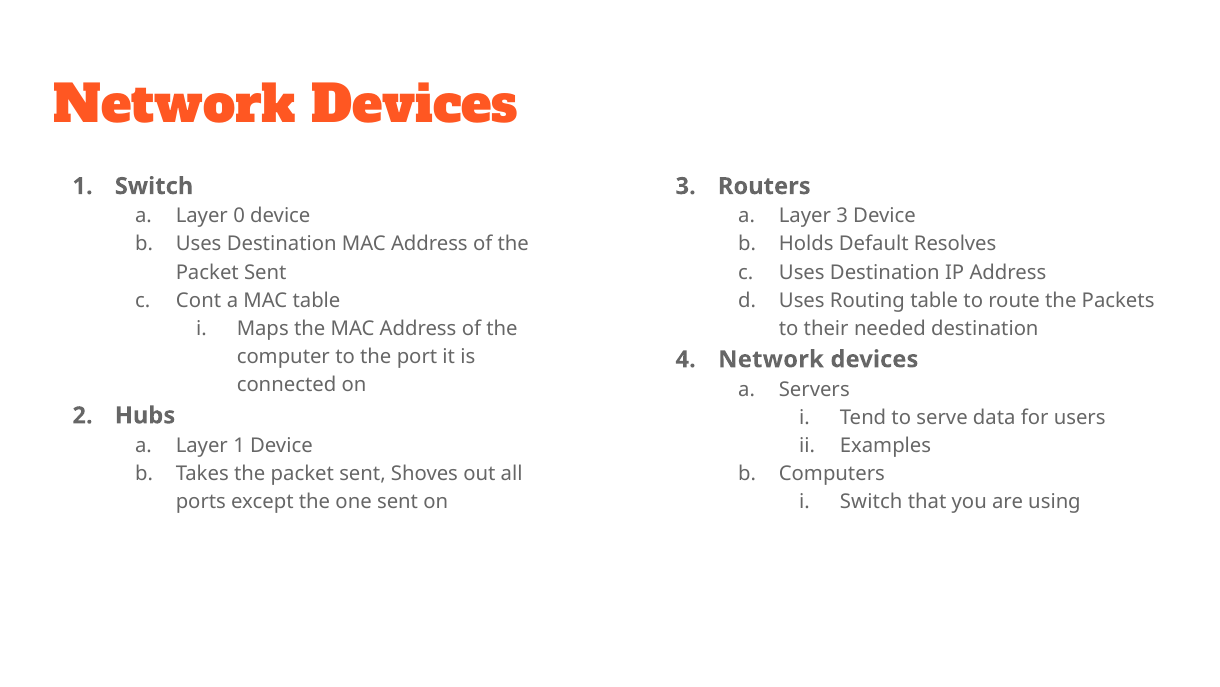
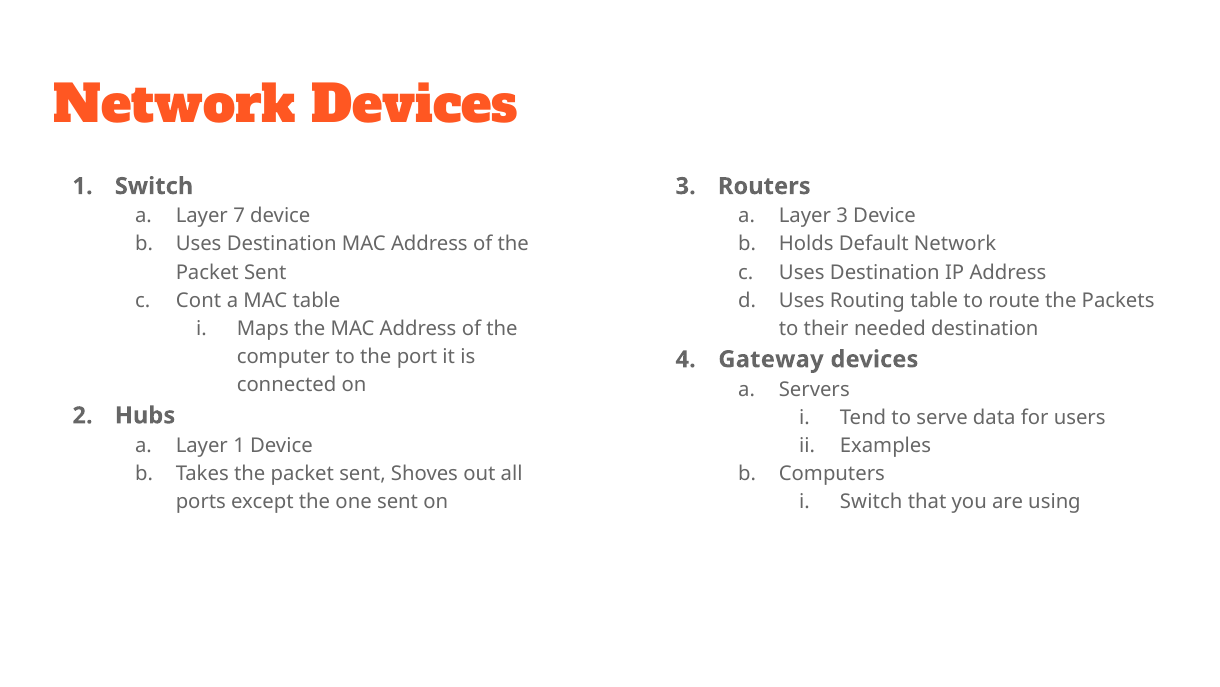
0: 0 -> 7
Default Resolves: Resolves -> Network
Network at (771, 359): Network -> Gateway
